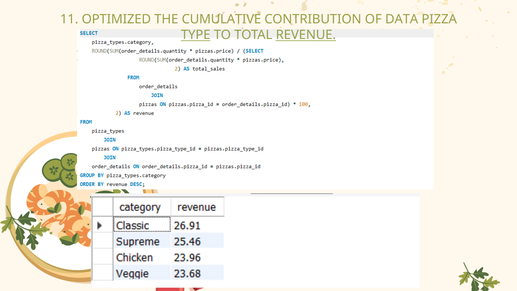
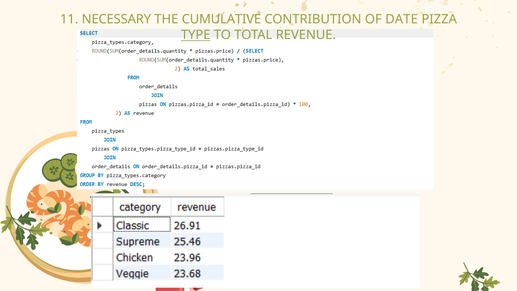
OPTIMIZED: OPTIMIZED -> NECESSARY
DATA: DATA -> DATE
REVENUE underline: present -> none
